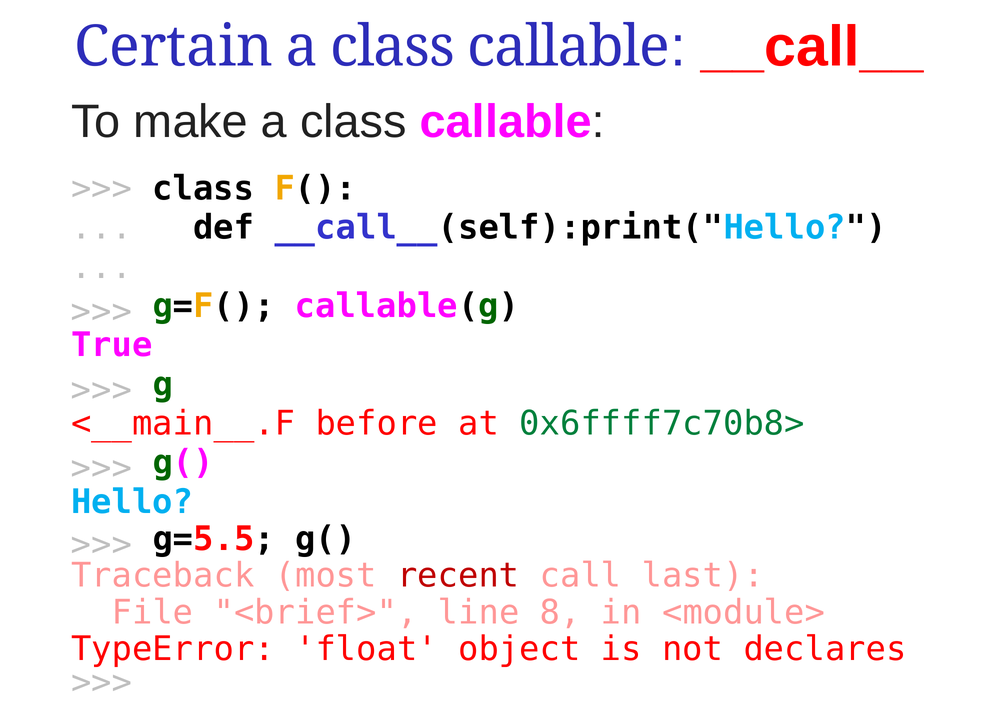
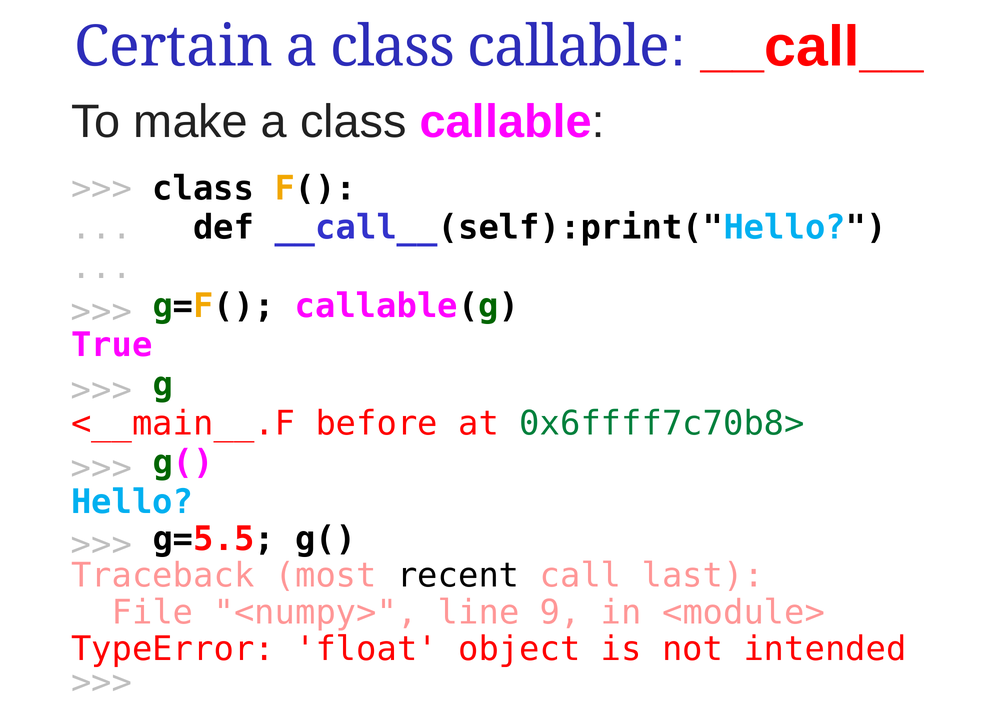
recent colour: red -> black
<brief>: <brief> -> <numpy>
8: 8 -> 9
declares: declares -> intended
